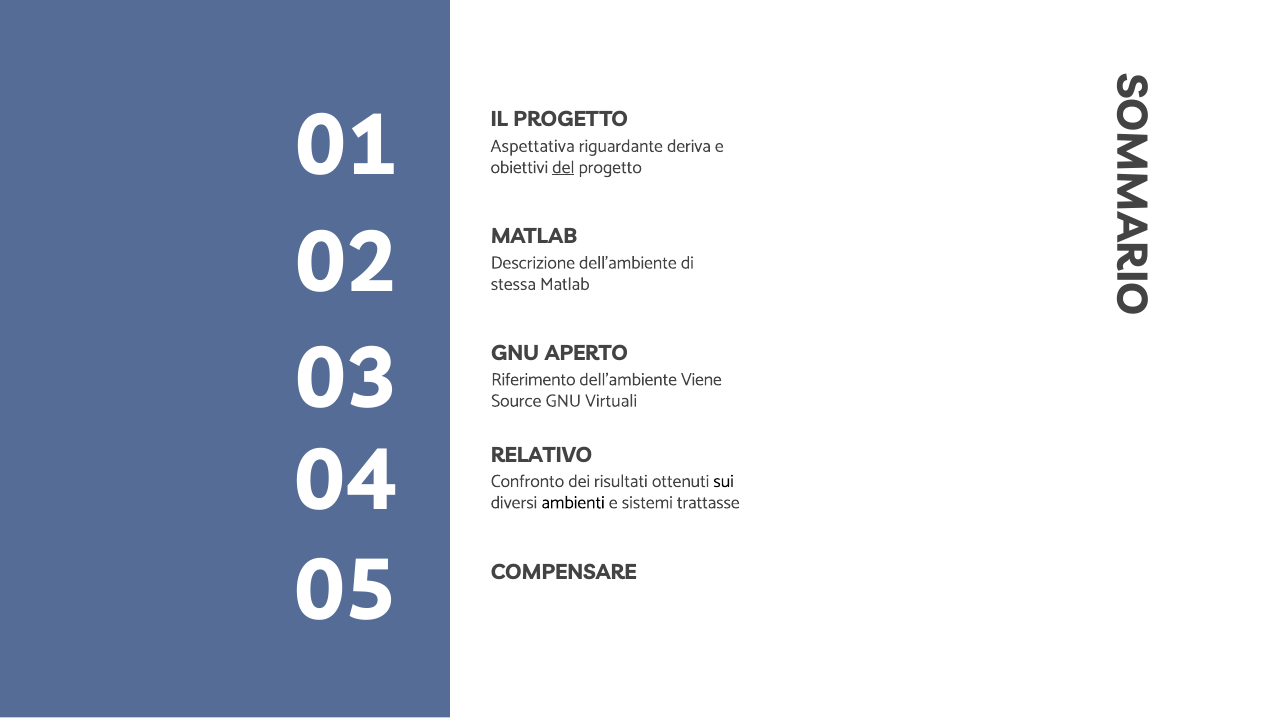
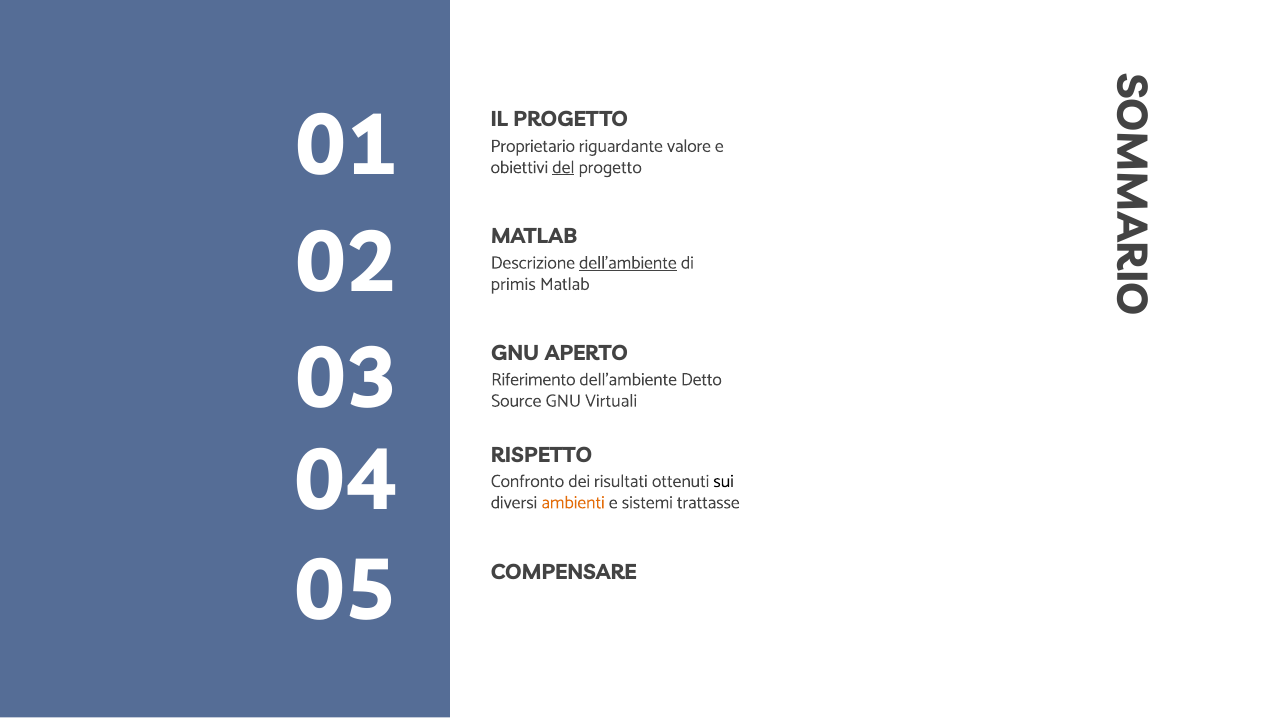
Aspettativa: Aspettativa -> Proprietario
deriva: deriva -> valore
dell’ambiente at (628, 263) underline: none -> present
stessa: stessa -> primis
Viene: Viene -> Detto
RELATIVO: RELATIVO -> RISPETTO
ambienti colour: black -> orange
